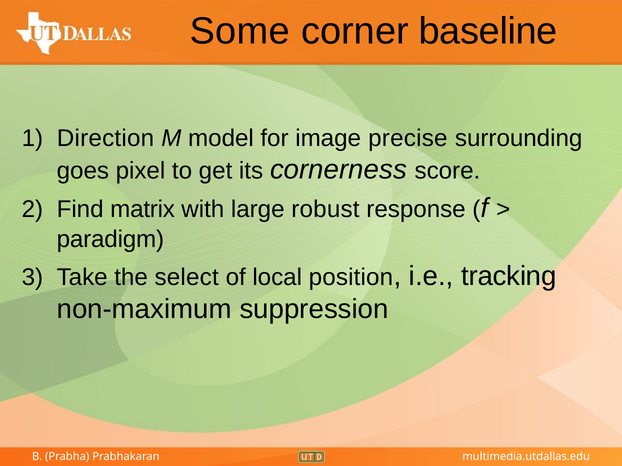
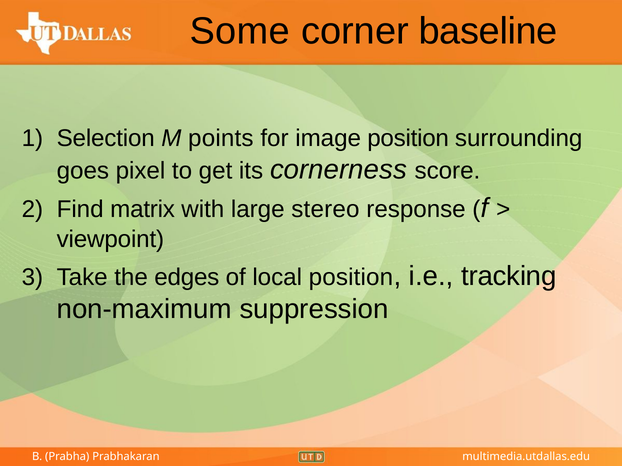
Direction: Direction -> Selection
model: model -> points
image precise: precise -> position
robust: robust -> stereo
paradigm: paradigm -> viewpoint
select: select -> edges
